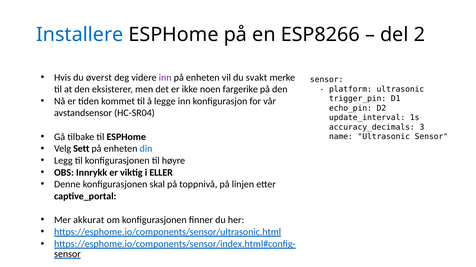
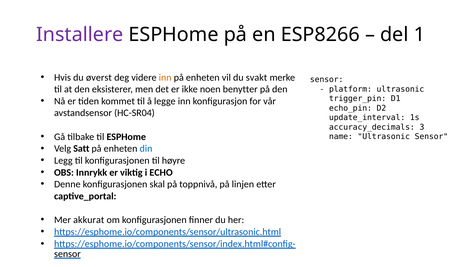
Installere colour: blue -> purple
2: 2 -> 1
inn at (165, 78) colour: purple -> orange
fargerike: fargerike -> benytter
Sett: Sett -> Satt
ELLER: ELLER -> ECHO
